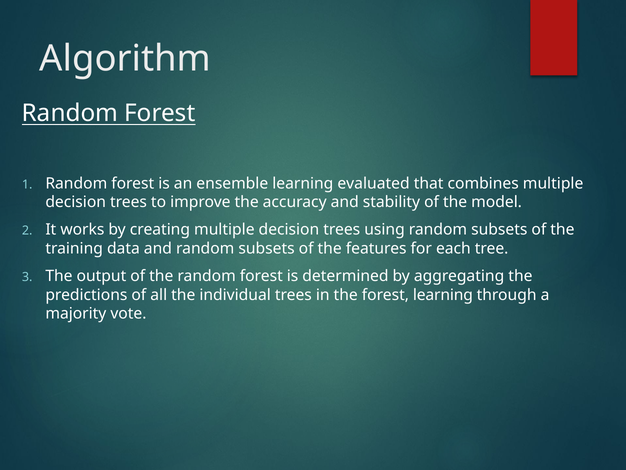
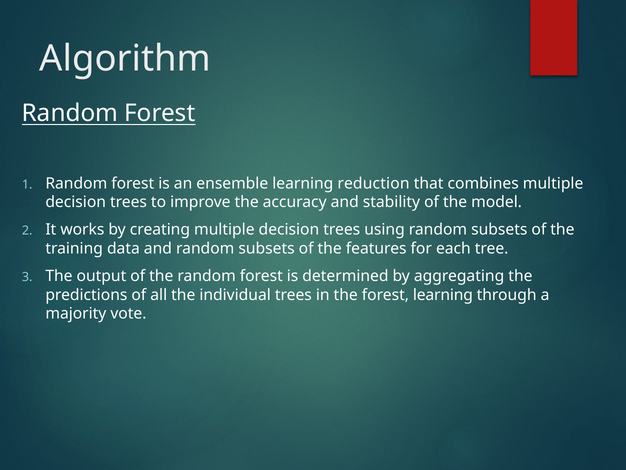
evaluated: evaluated -> reduction
